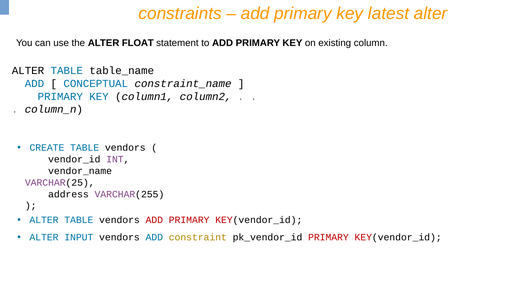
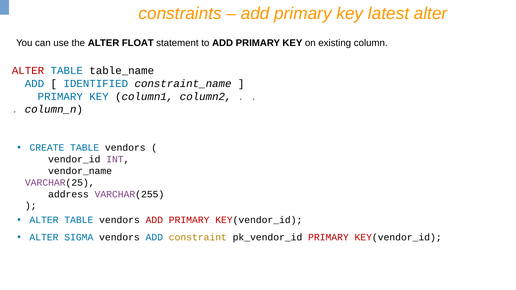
ALTER at (28, 71) colour: black -> red
CONCEPTUAL: CONCEPTUAL -> IDENTIFIED
INPUT: INPUT -> SIGMA
